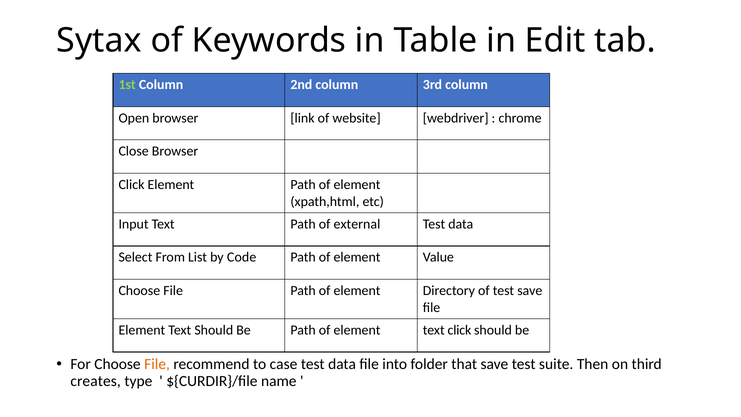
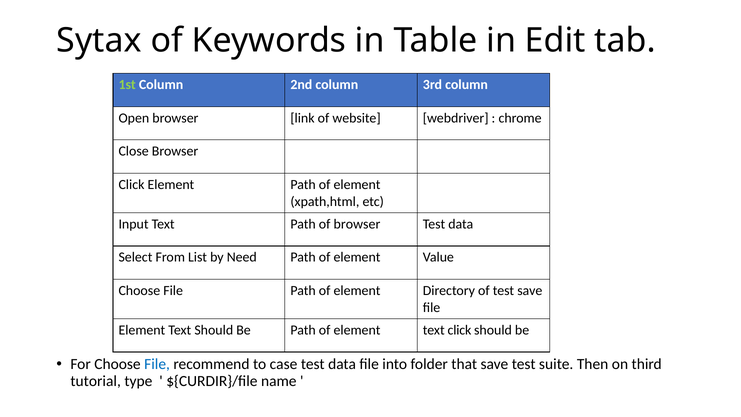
of external: external -> browser
Code: Code -> Need
File at (157, 364) colour: orange -> blue
creates: creates -> tutorial
